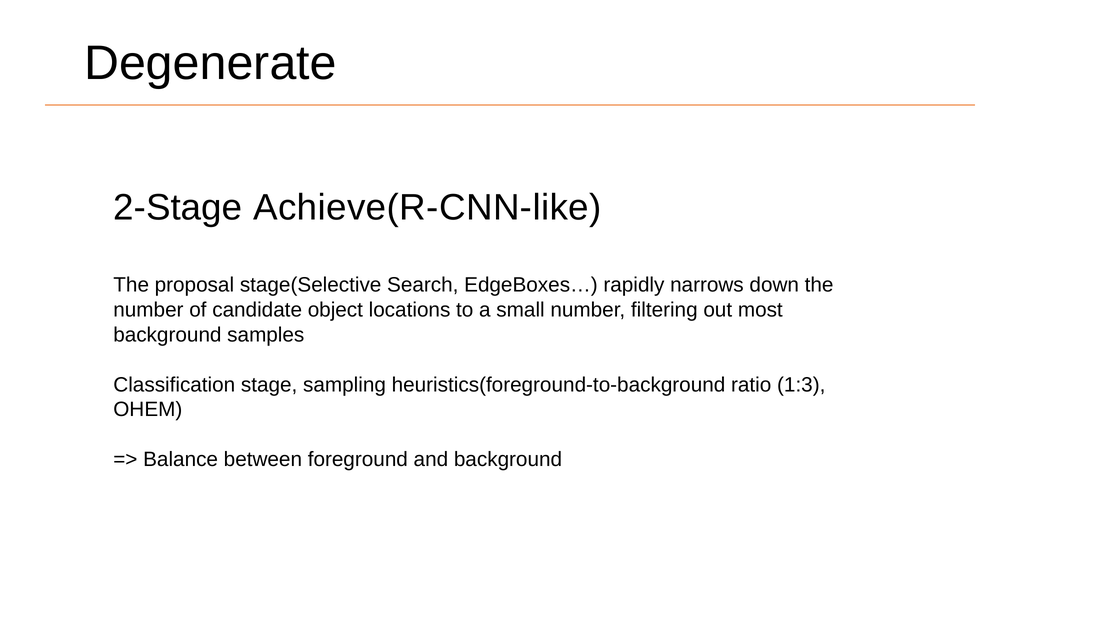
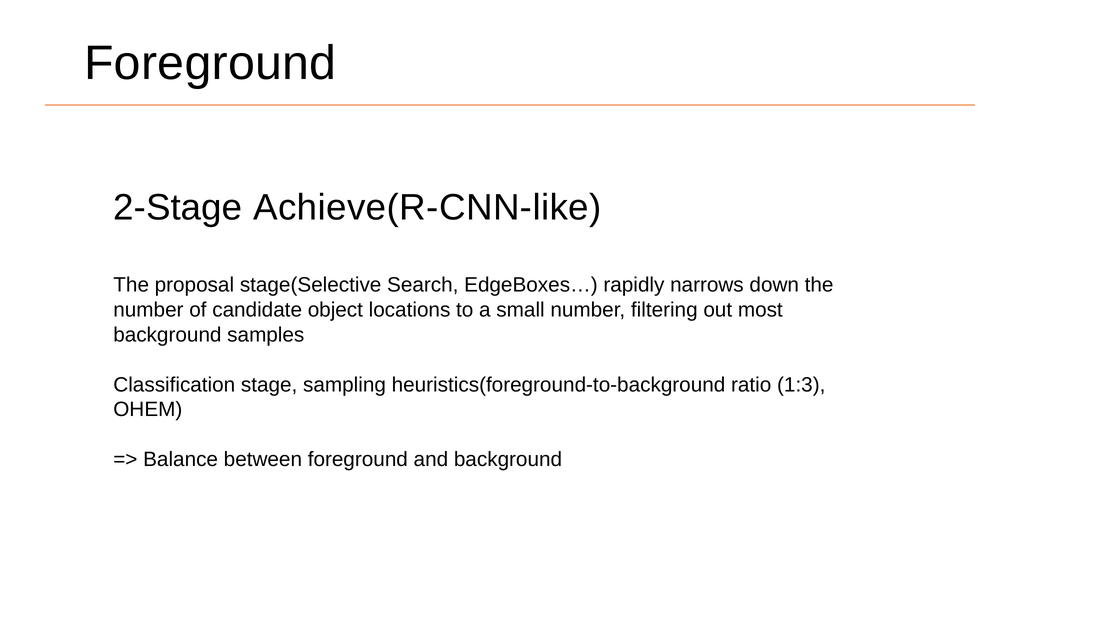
Degenerate at (210, 63): Degenerate -> Foreground
